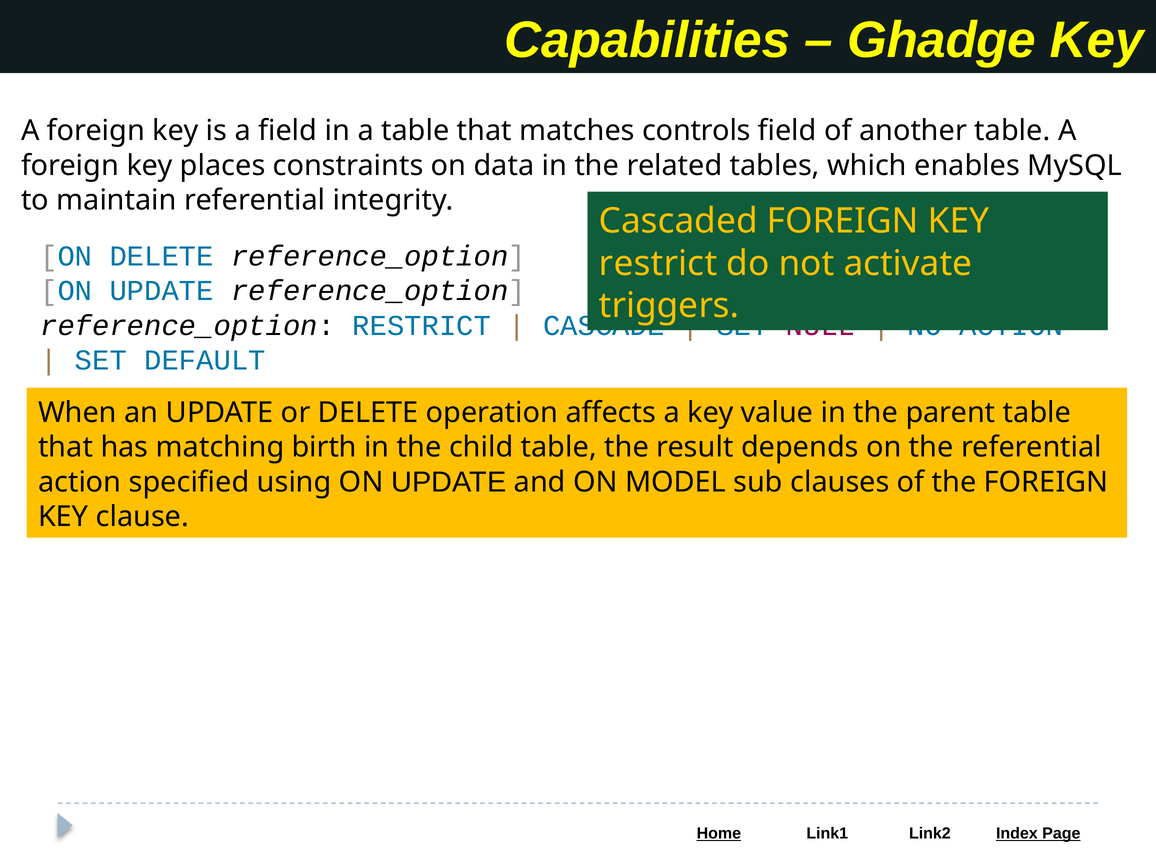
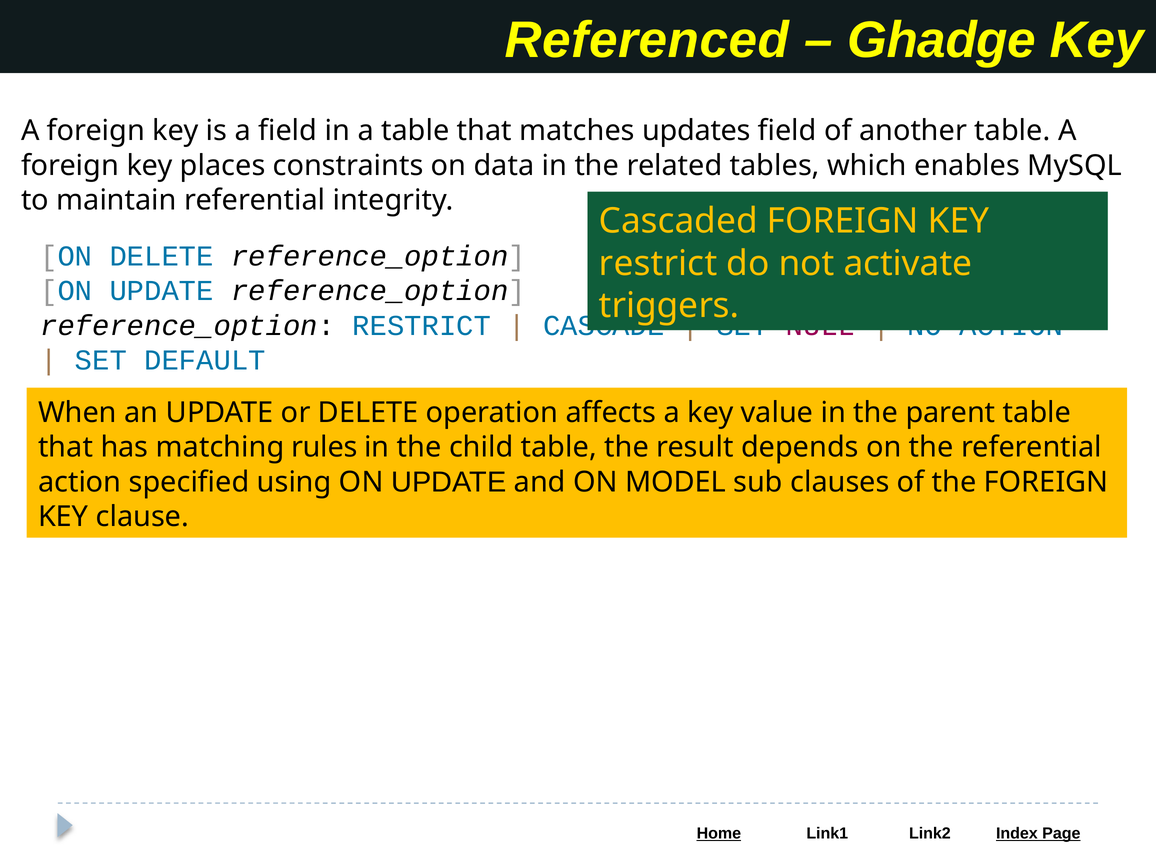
Capabilities: Capabilities -> Referenced
controls: controls -> updates
birth: birth -> rules
